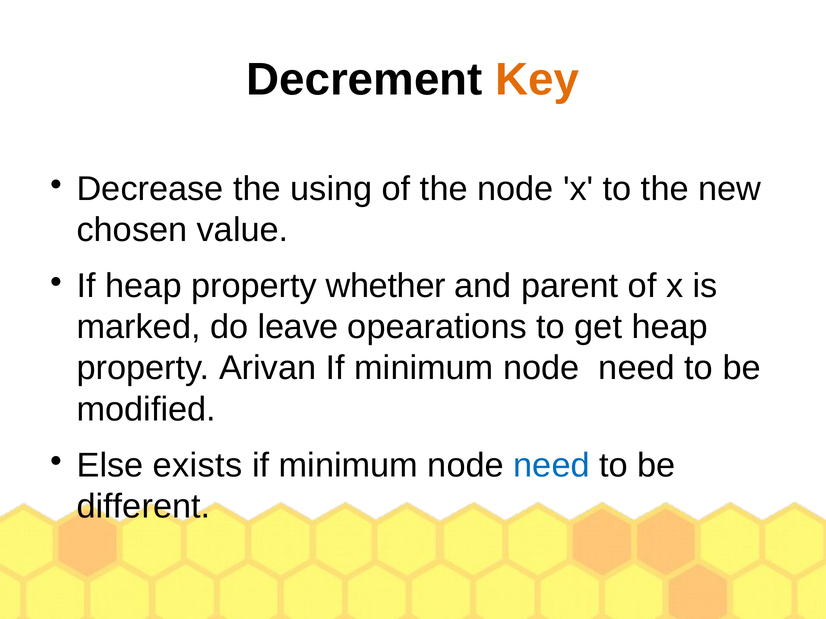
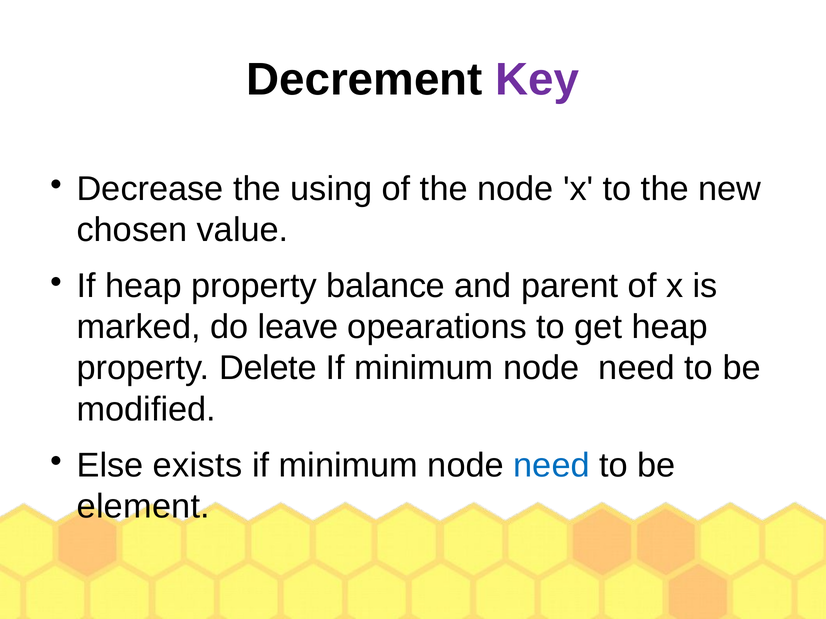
Key colour: orange -> purple
whether: whether -> balance
Arivan: Arivan -> Delete
different: different -> element
